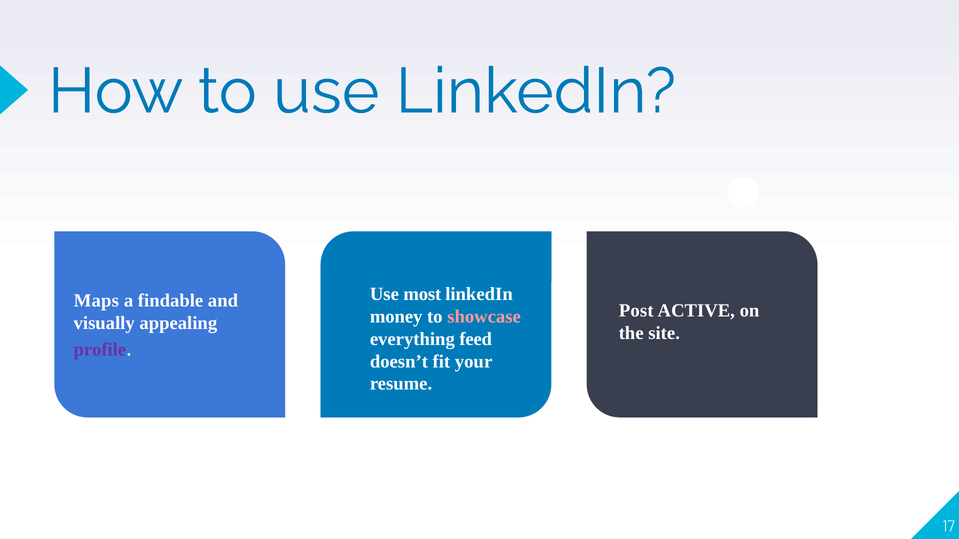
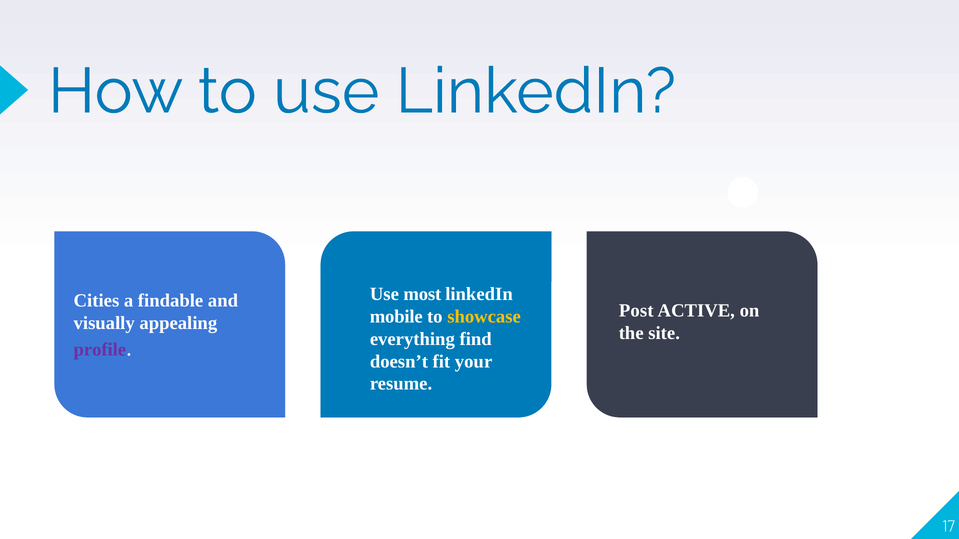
Maps: Maps -> Cities
money: money -> mobile
showcase colour: pink -> yellow
feed: feed -> find
